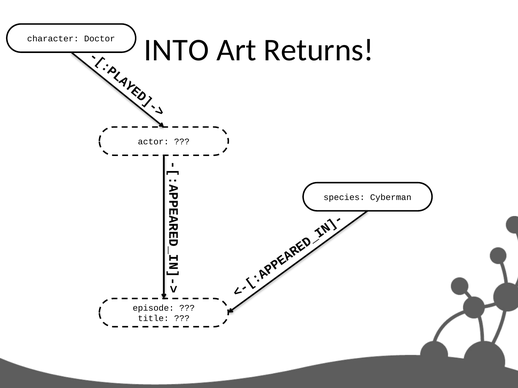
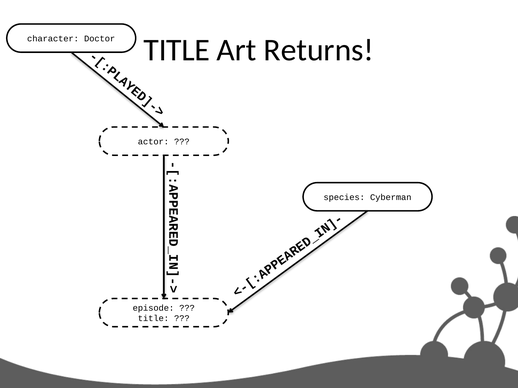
INTO at (176, 50): INTO -> TITLE
